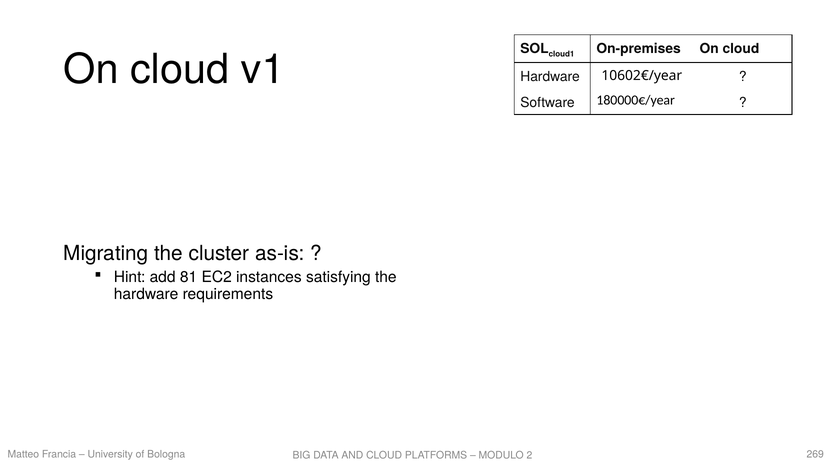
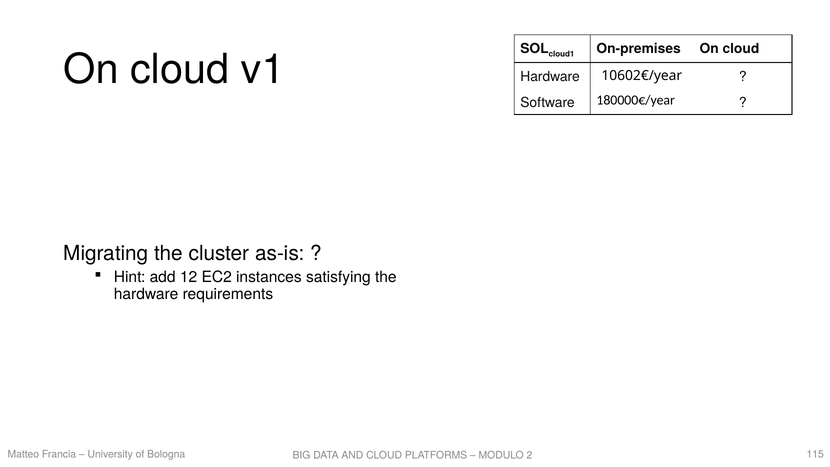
81: 81 -> 12
269: 269 -> 115
